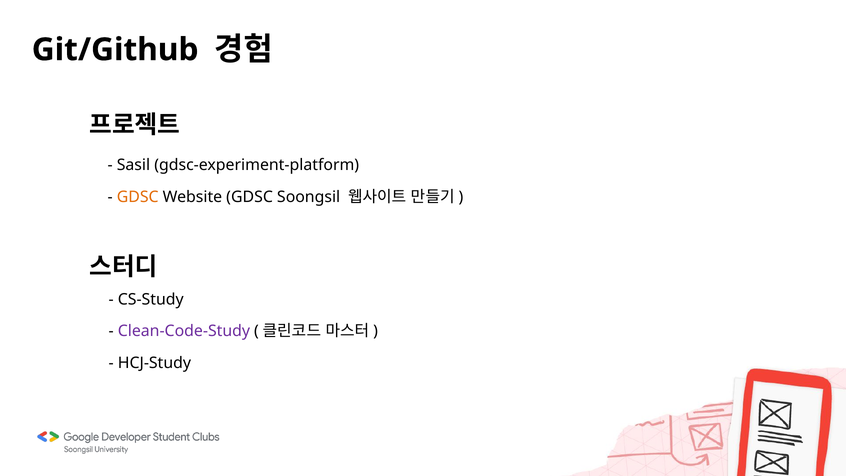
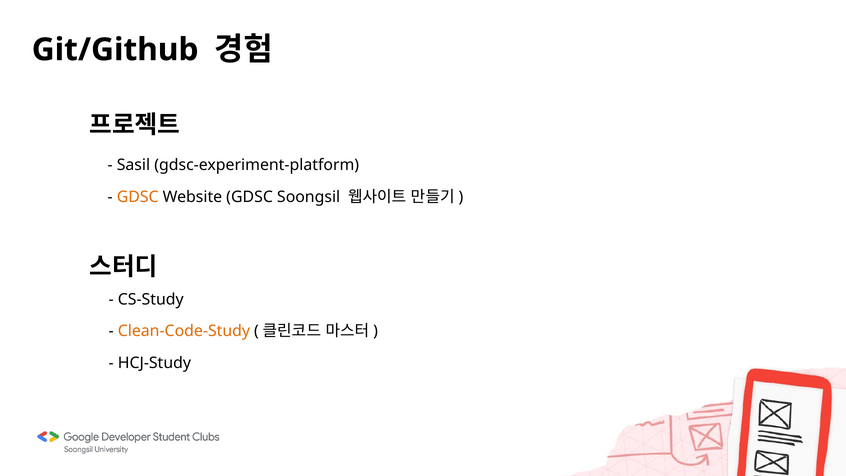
Clean-Code-Study colour: purple -> orange
